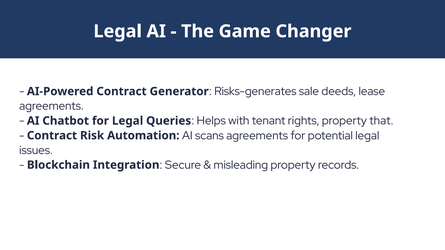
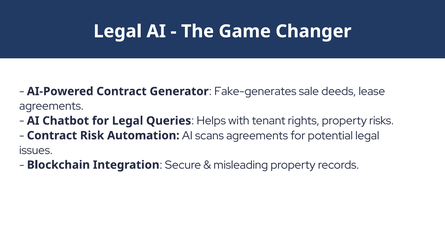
Risks-generates: Risks-generates -> Fake-generates
that: that -> risks
